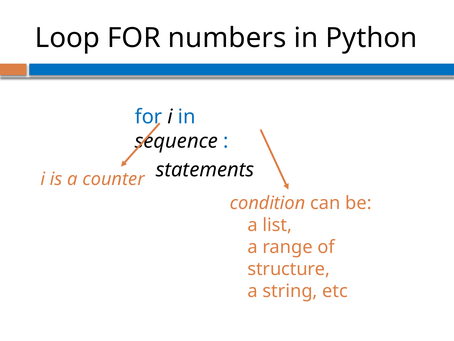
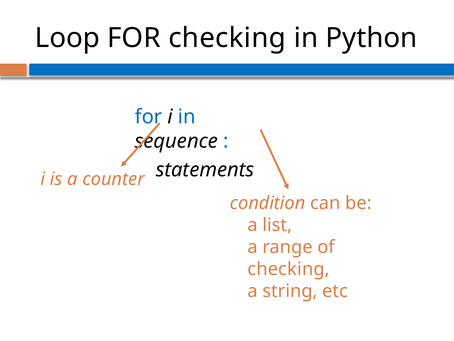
FOR numbers: numbers -> checking
structure at (289, 269): structure -> checking
